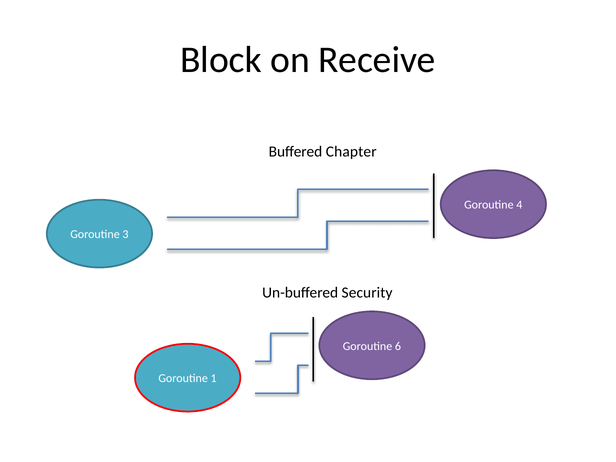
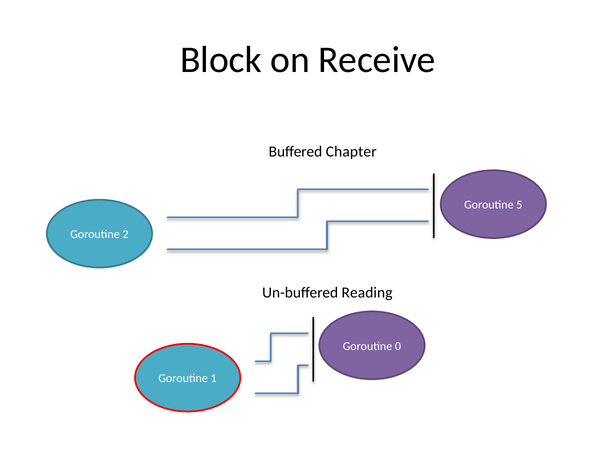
4: 4 -> 5
3: 3 -> 2
Security: Security -> Reading
6: 6 -> 0
